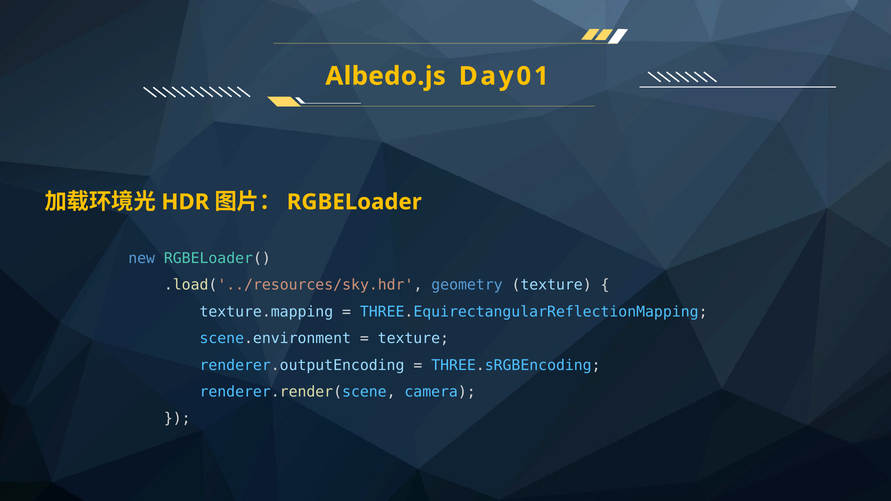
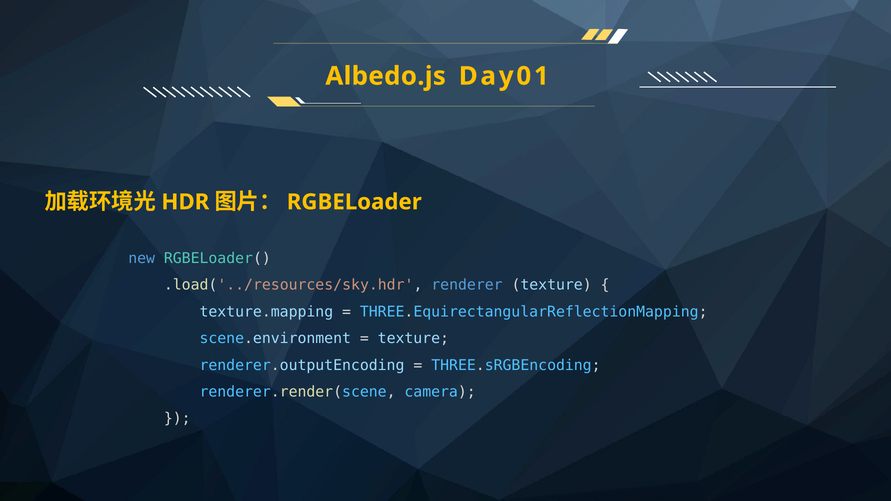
geometry: geometry -> renderer
